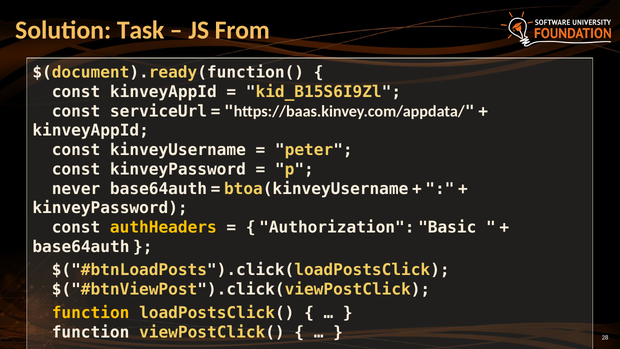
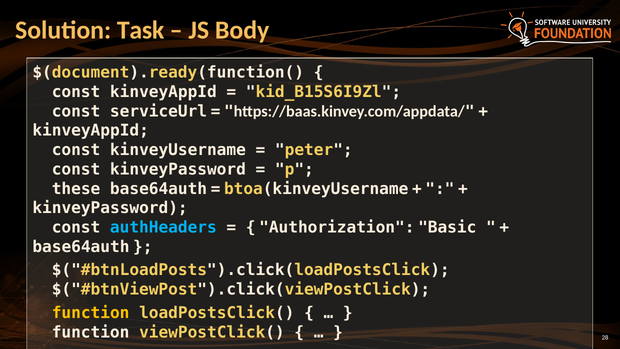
From: From -> Body
never: never -> these
authHeaders colour: yellow -> light blue
